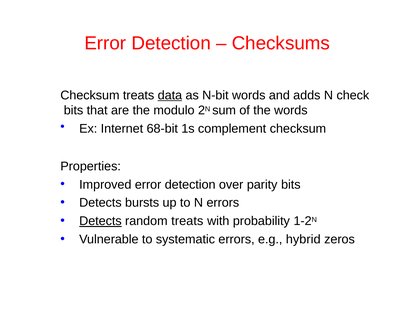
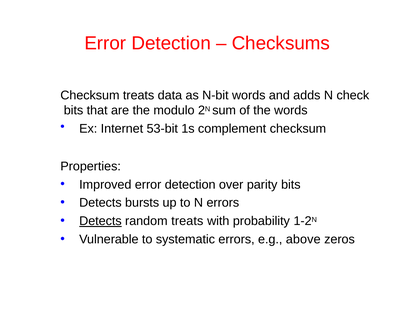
data underline: present -> none
68-bit: 68-bit -> 53-bit
hybrid: hybrid -> above
